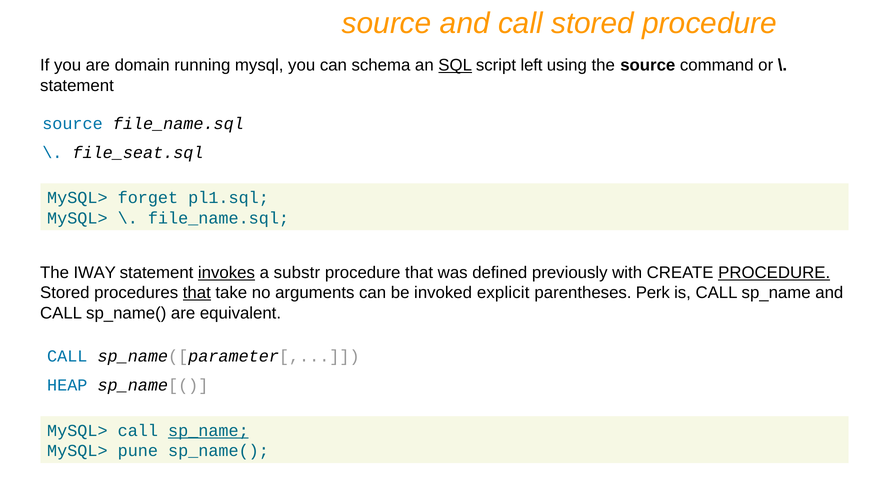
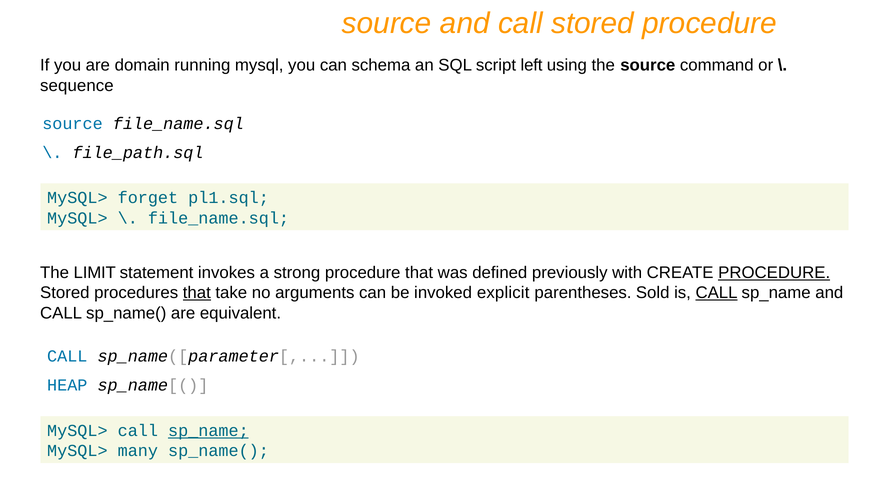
SQL underline: present -> none
statement at (77, 86): statement -> sequence
file_seat.sql: file_seat.sql -> file_path.sql
IWAY: IWAY -> LIMIT
invokes underline: present -> none
substr: substr -> strong
Perk: Perk -> Sold
CALL at (717, 293) underline: none -> present
pune: pune -> many
